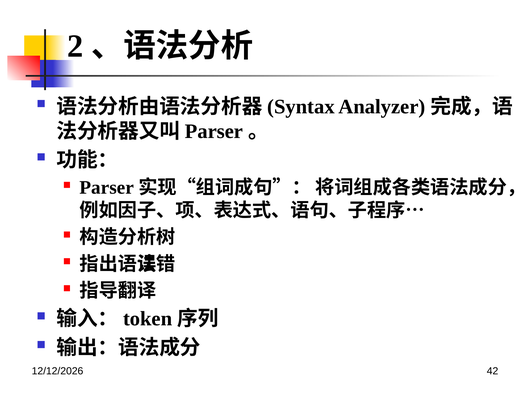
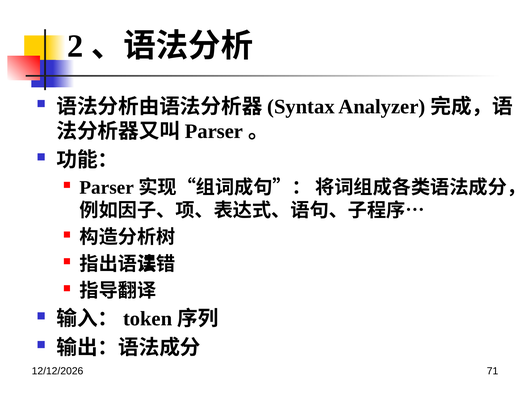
42: 42 -> 71
